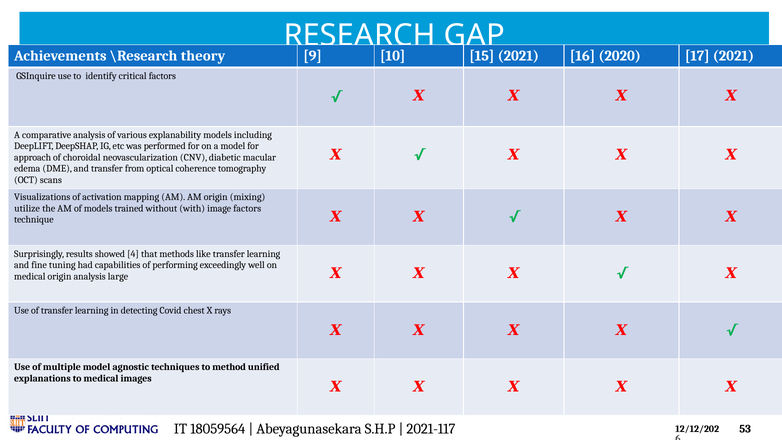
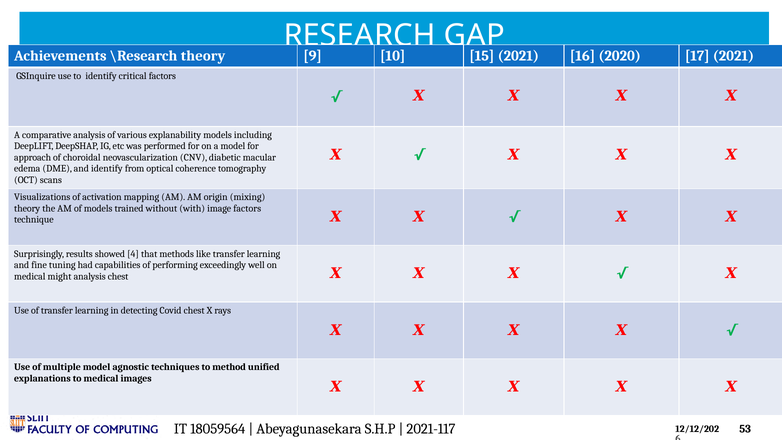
and transfer: transfer -> identify
utilize at (27, 208): utilize -> theory
medical origin: origin -> might
analysis large: large -> chest
